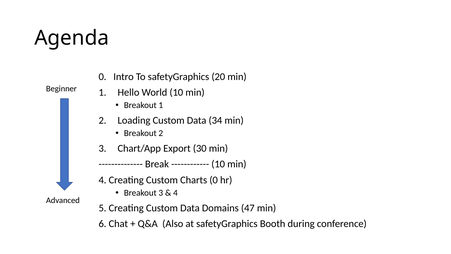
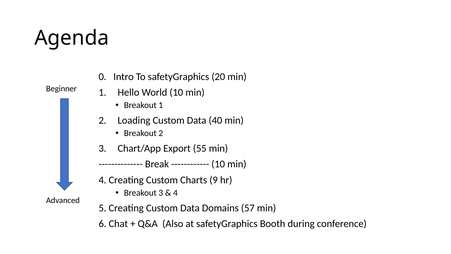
34: 34 -> 40
30: 30 -> 55
Charts 0: 0 -> 9
47: 47 -> 57
